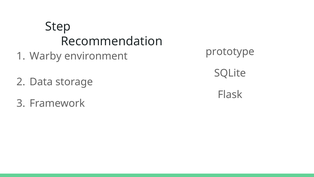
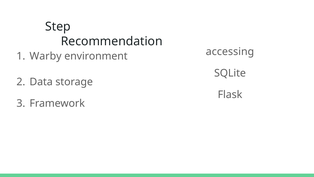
prototype: prototype -> accessing
